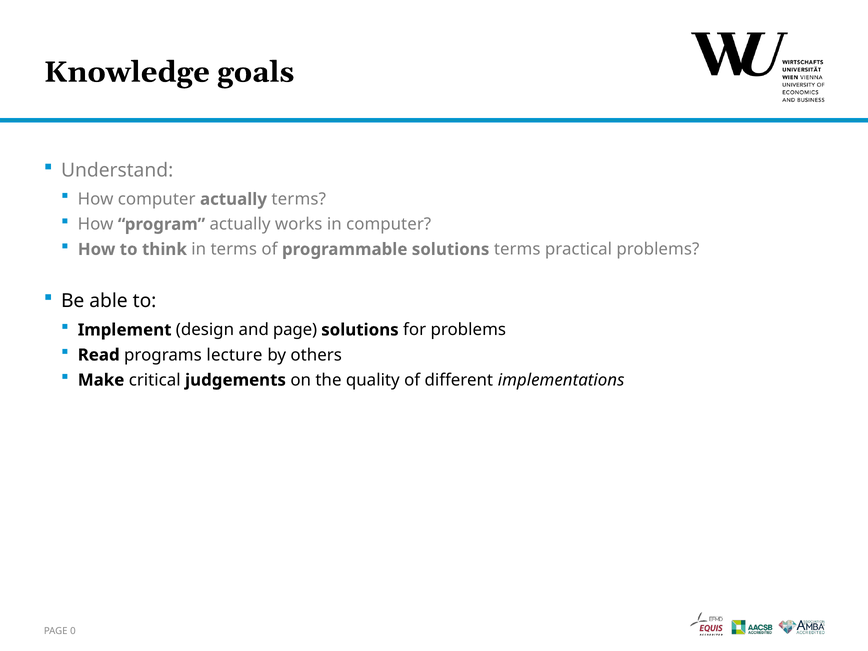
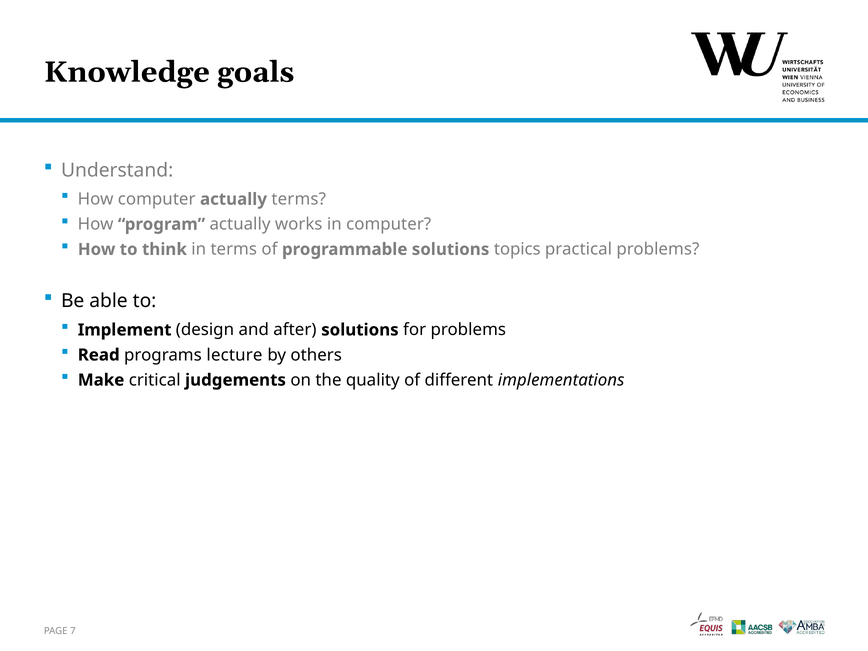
solutions terms: terms -> topics
and page: page -> after
0: 0 -> 7
